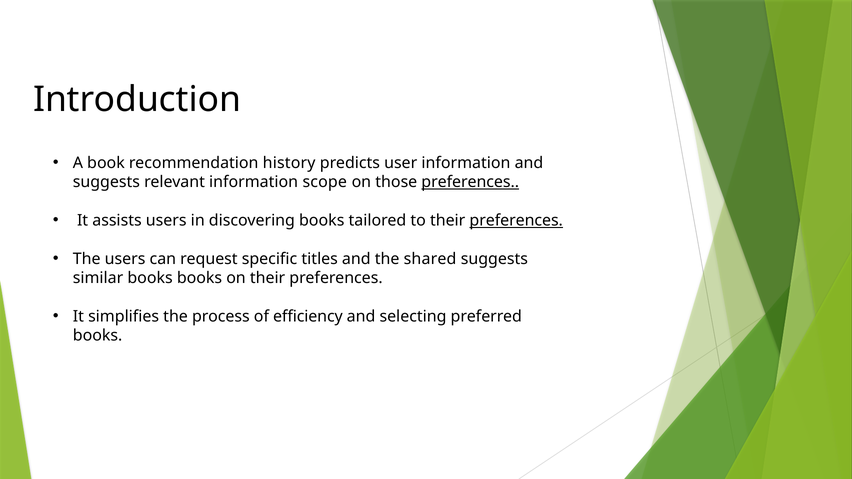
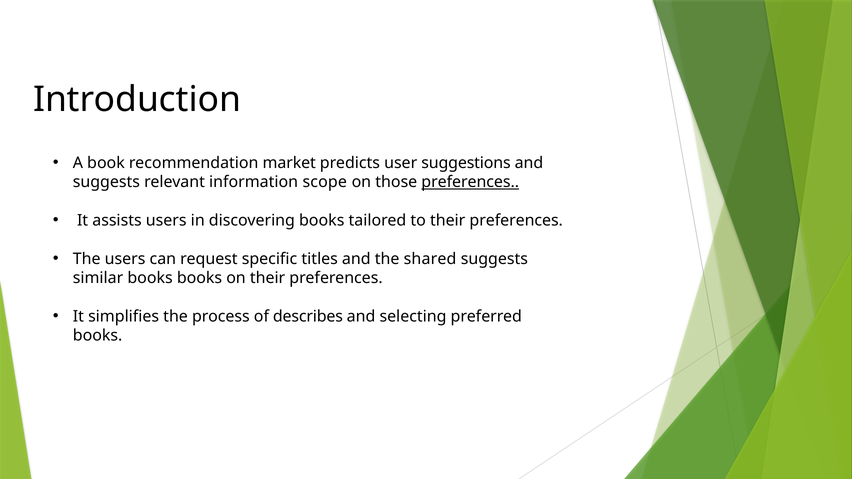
history: history -> market
user information: information -> suggestions
preferences at (516, 221) underline: present -> none
efficiency: efficiency -> describes
